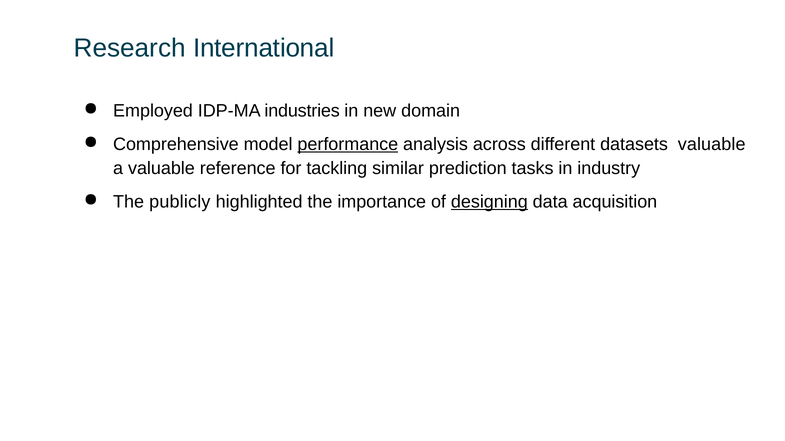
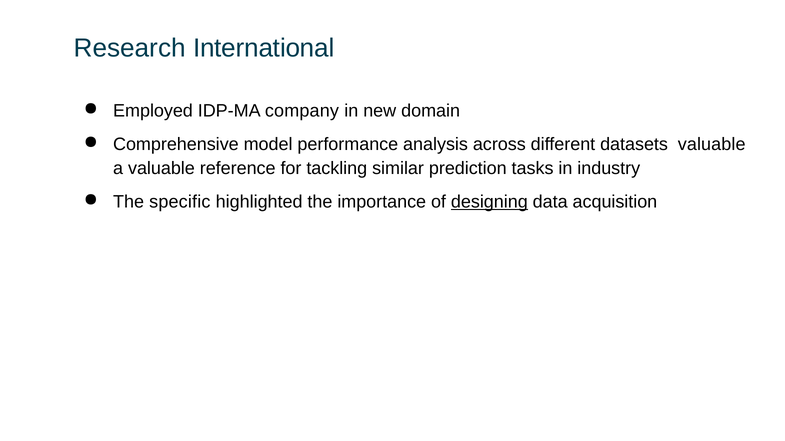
industries: industries -> company
performance underline: present -> none
publicly: publicly -> specific
